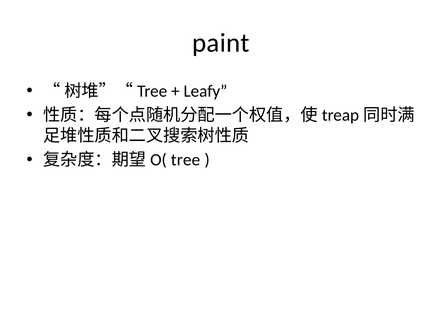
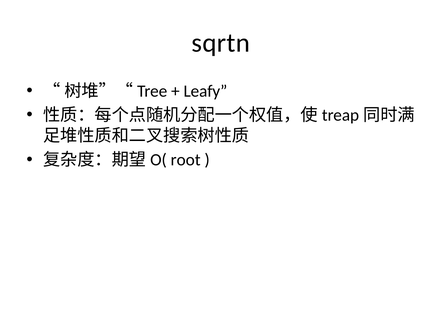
paint: paint -> sqrtn
tree: tree -> root
